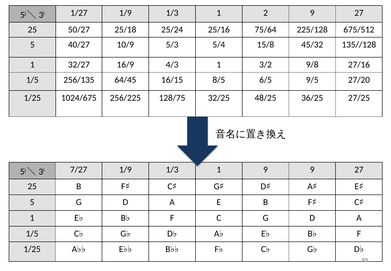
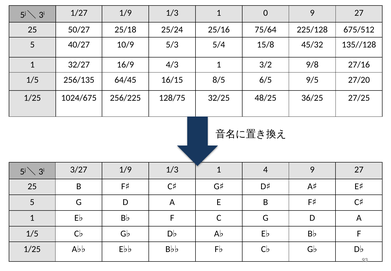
2: 2 -> 0
7/27: 7/27 -> 3/27
9 at (266, 169): 9 -> 4
